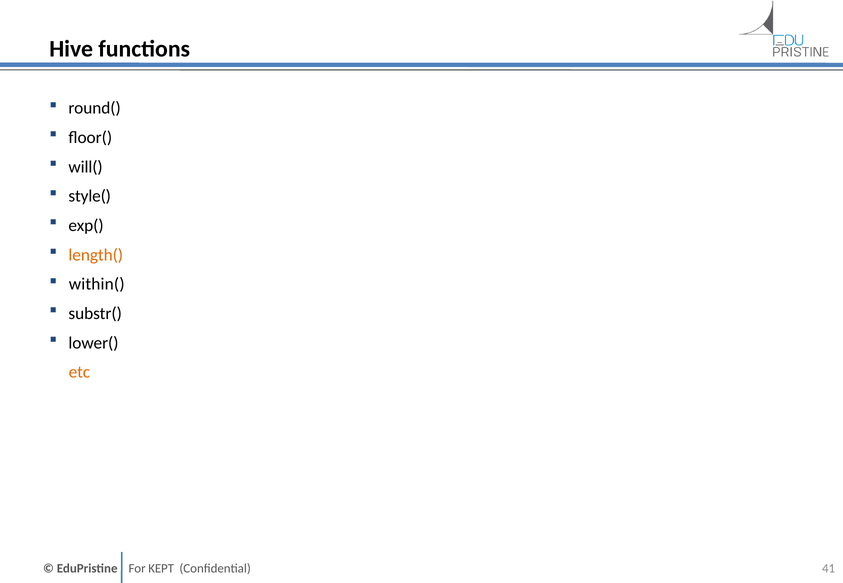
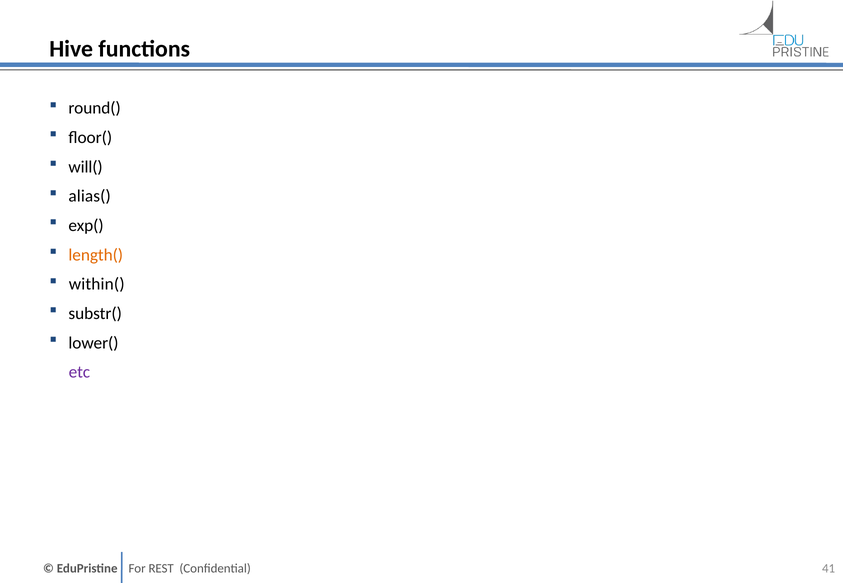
style(: style( -> alias(
etc colour: orange -> purple
KEPT: KEPT -> REST
